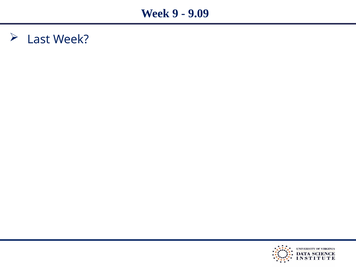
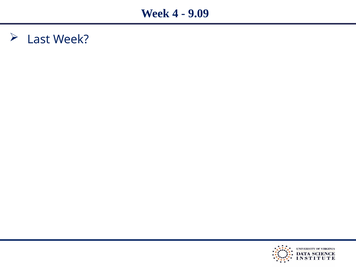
9: 9 -> 4
